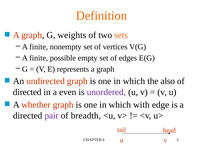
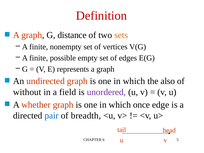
Definition colour: orange -> red
weights: weights -> distance
directed at (27, 92): directed -> without
even: even -> field
with: with -> once
pair colour: purple -> blue
